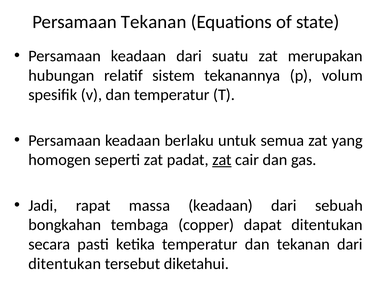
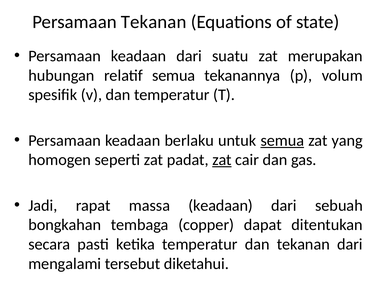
relatif sistem: sistem -> semua
semua at (282, 141) underline: none -> present
ditentukan at (65, 264): ditentukan -> mengalami
